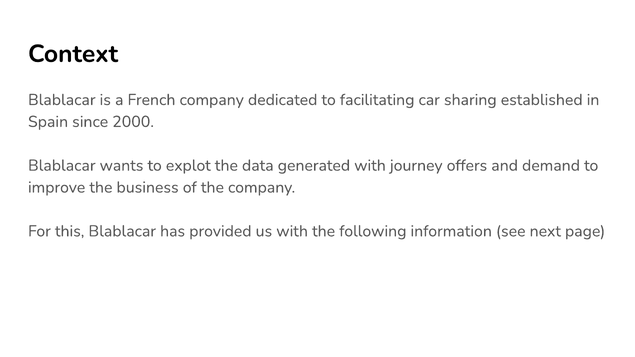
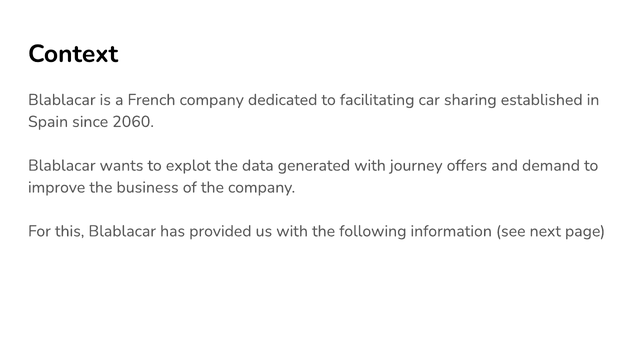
2000: 2000 -> 2060
